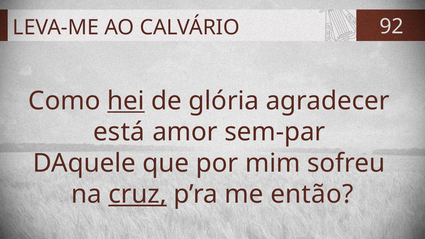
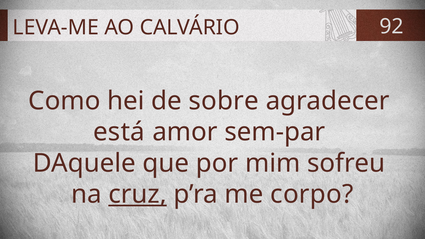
hei underline: present -> none
glória: glória -> sobre
então: então -> corpo
